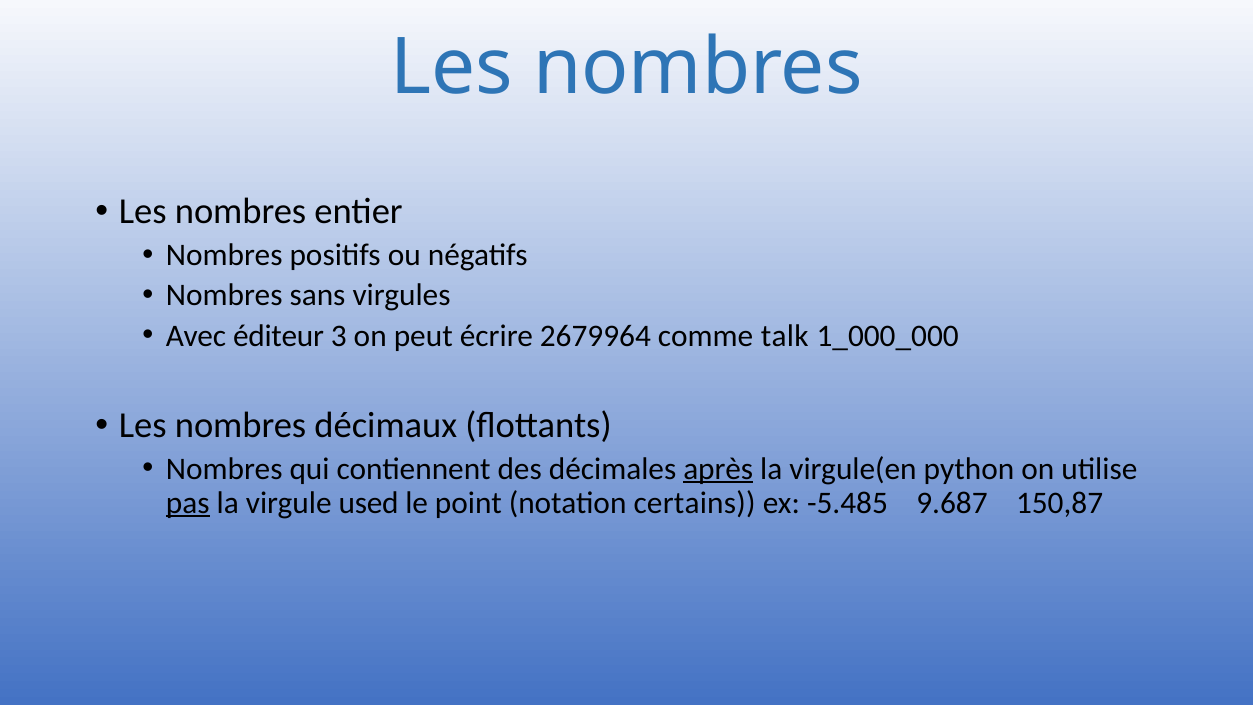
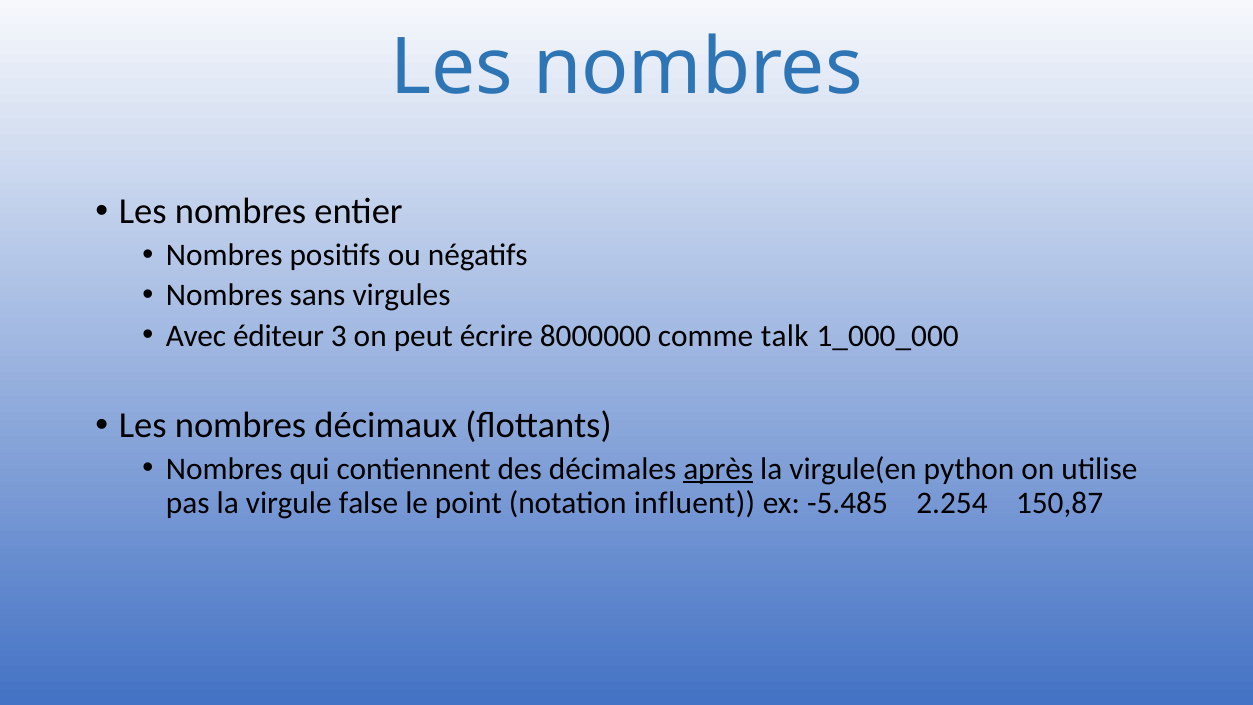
2679964: 2679964 -> 8000000
pas underline: present -> none
used: used -> false
certains: certains -> influent
9.687: 9.687 -> 2.254
